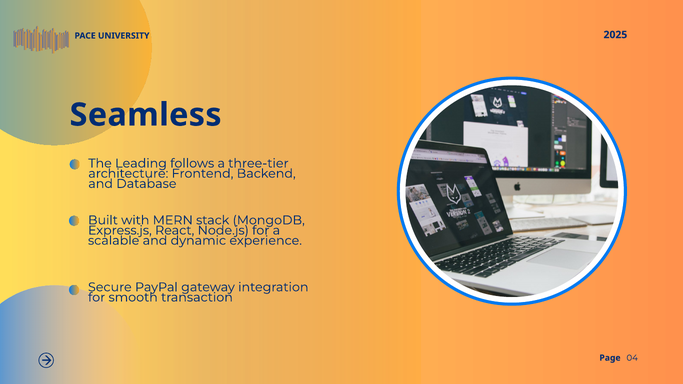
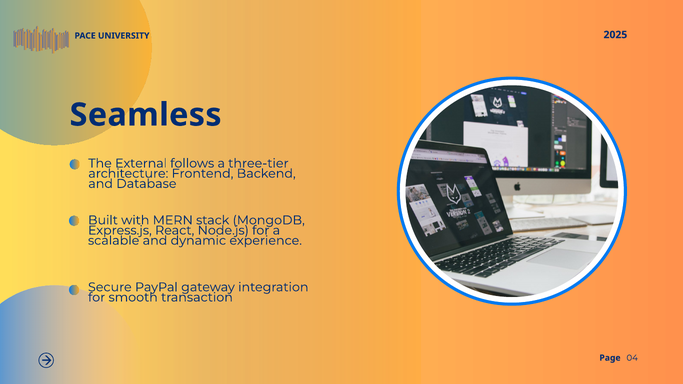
Leading: Leading -> External
